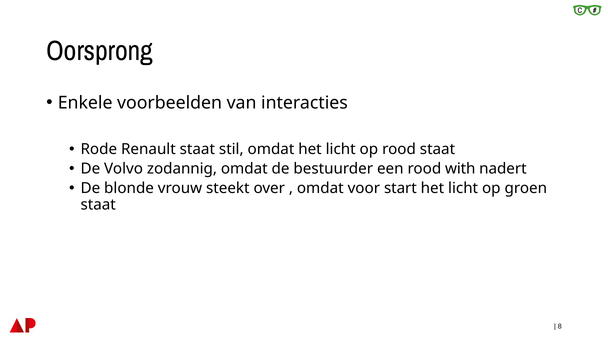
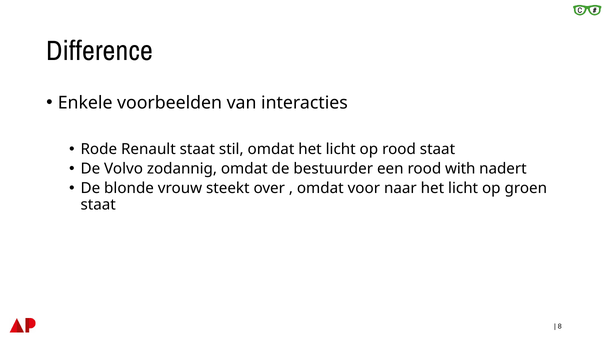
Oorsprong: Oorsprong -> Difference
start: start -> naar
